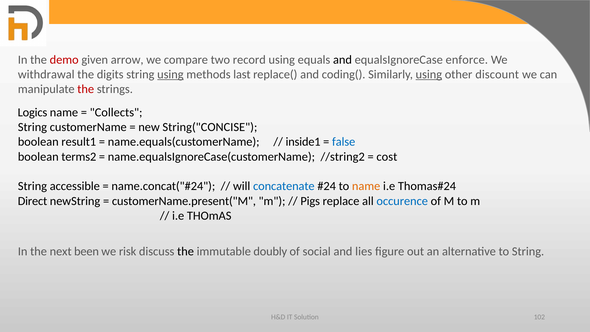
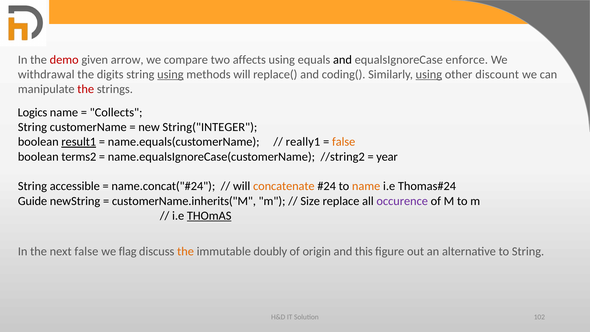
record: record -> affects
methods last: last -> will
String("CONCISE: String("CONCISE -> String("INTEGER
result1 underline: none -> present
inside1: inside1 -> really1
false at (344, 142) colour: blue -> orange
cost: cost -> year
concatenate colour: blue -> orange
Direct: Direct -> Guide
customerName.present("M: customerName.present("M -> customerName.inherits("M
Pigs: Pigs -> Size
occurence colour: blue -> purple
THOmAS underline: none -> present
next been: been -> false
risk: risk -> flag
the at (186, 251) colour: black -> orange
social: social -> origin
lies: lies -> this
